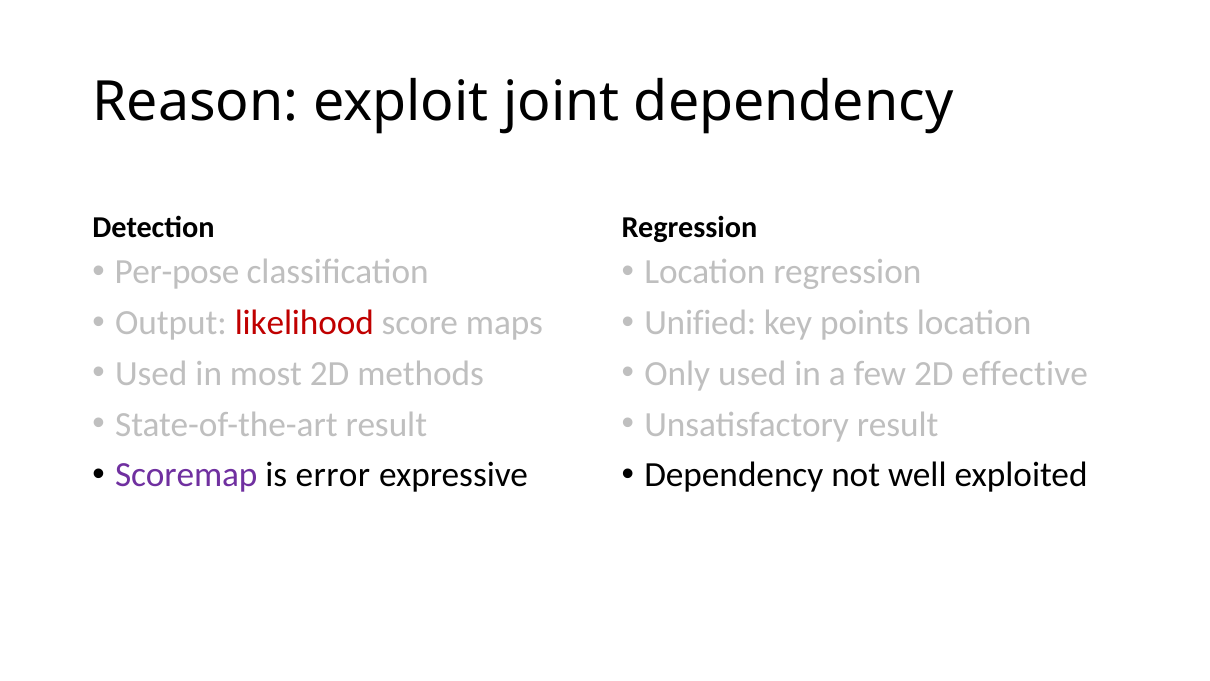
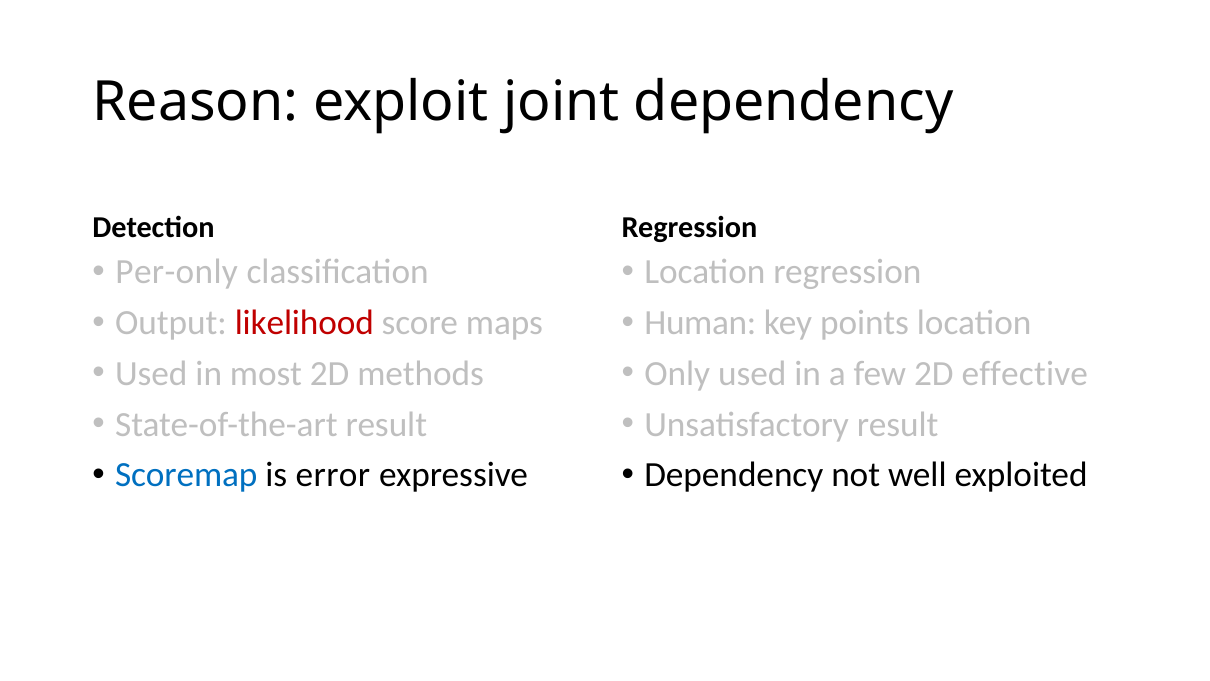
Per-pose: Per-pose -> Per-only
Unified: Unified -> Human
Scoremap colour: purple -> blue
